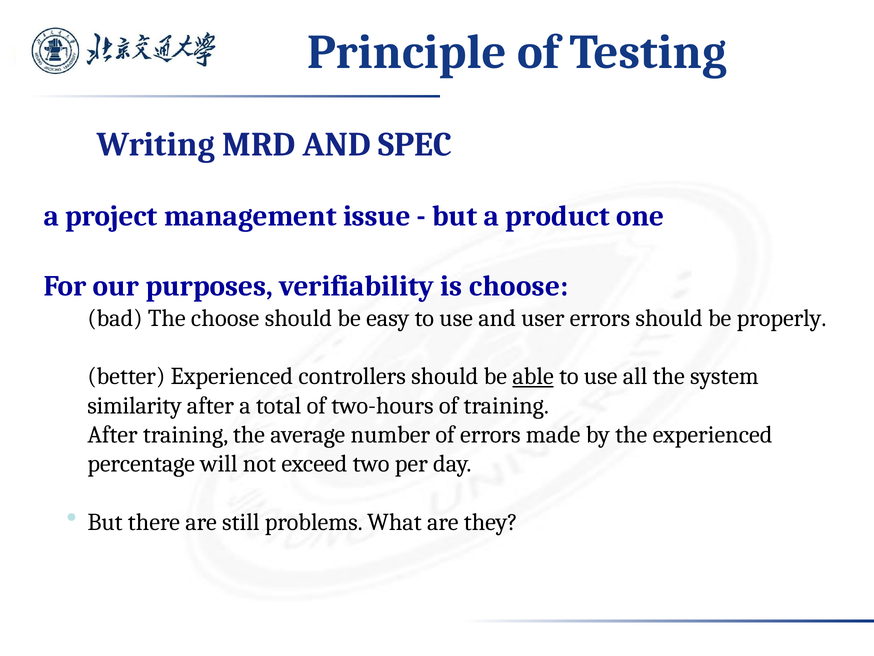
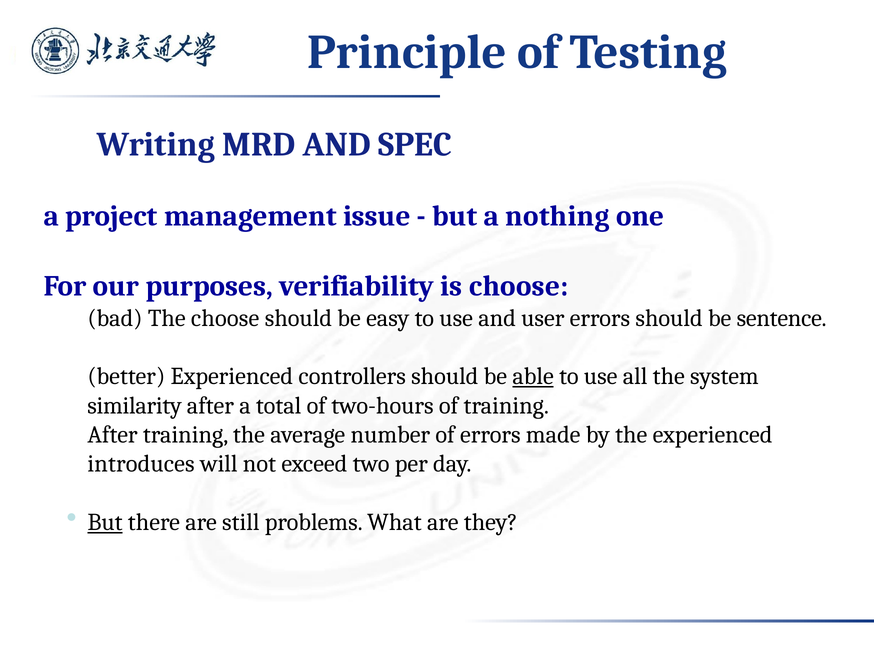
product: product -> nothing
properly: properly -> sentence
percentage: percentage -> introduces
But at (105, 522) underline: none -> present
